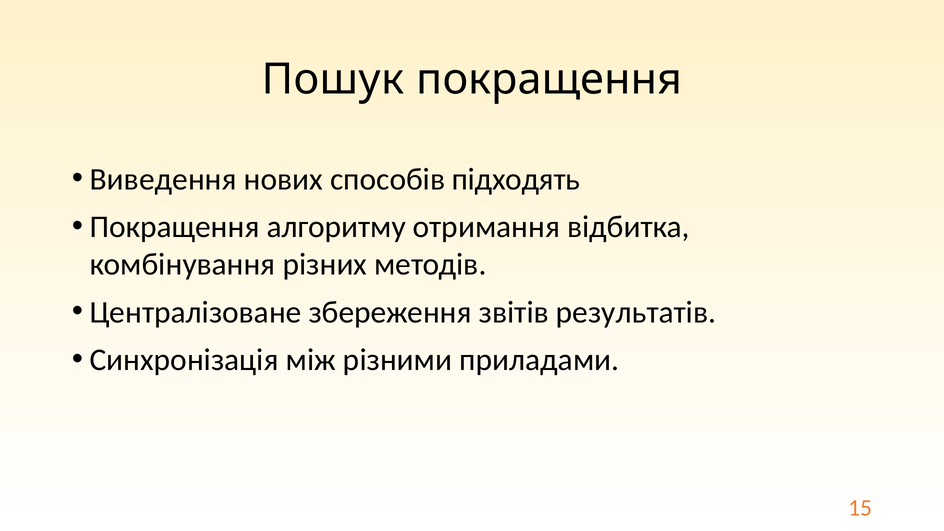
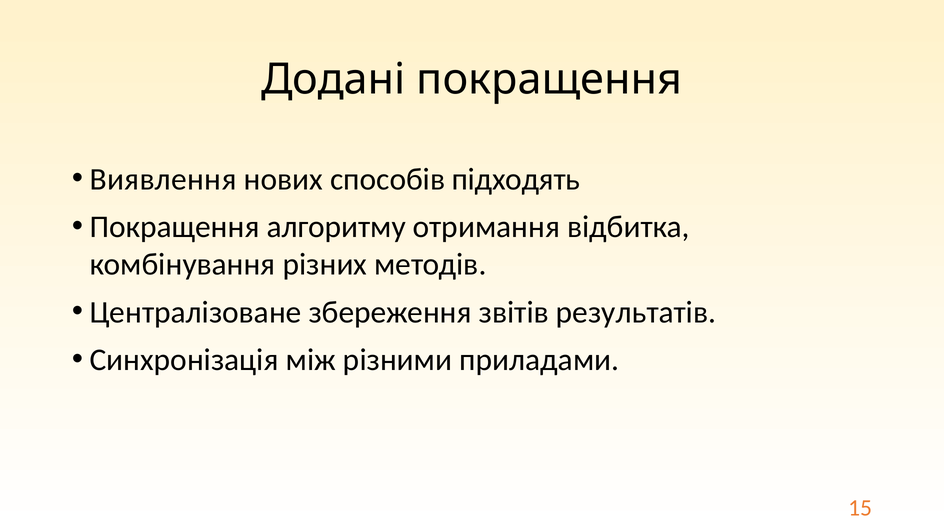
Пошук: Пошук -> Додані
Виведення: Виведення -> Виявлення
